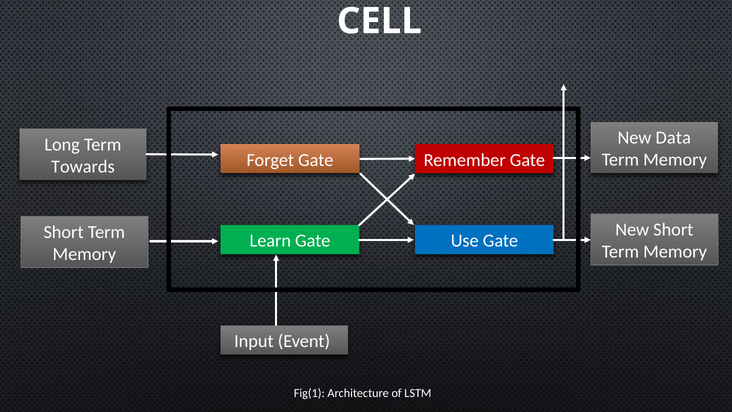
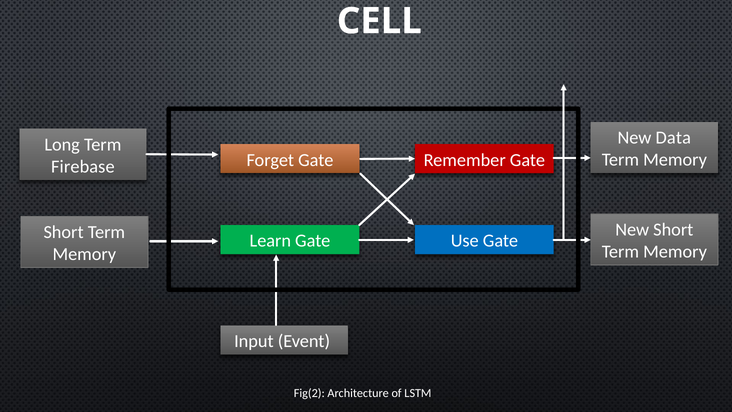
Towards: Towards -> Firebase
Fig(1: Fig(1 -> Fig(2
